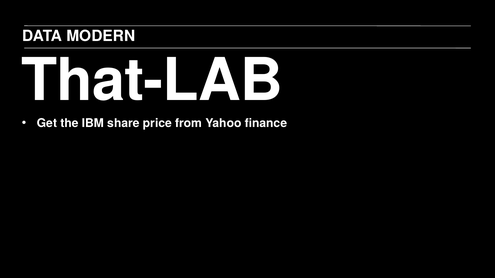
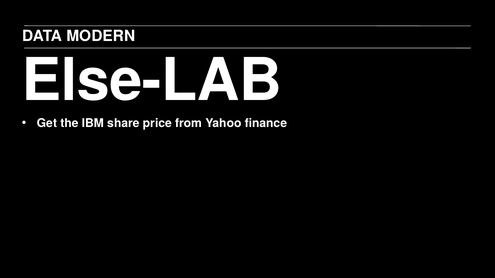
That-LAB: That-LAB -> Else-LAB
